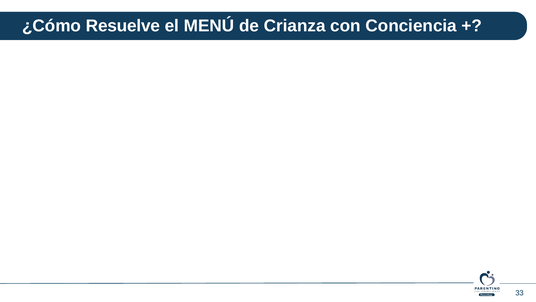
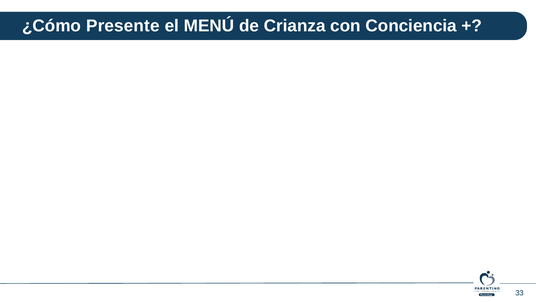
Resuelve: Resuelve -> Presente
